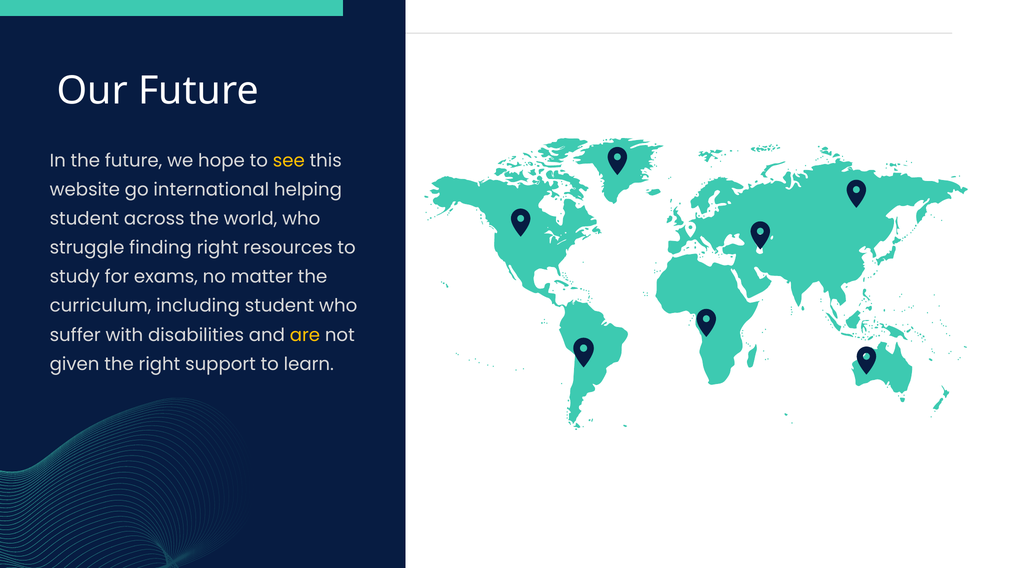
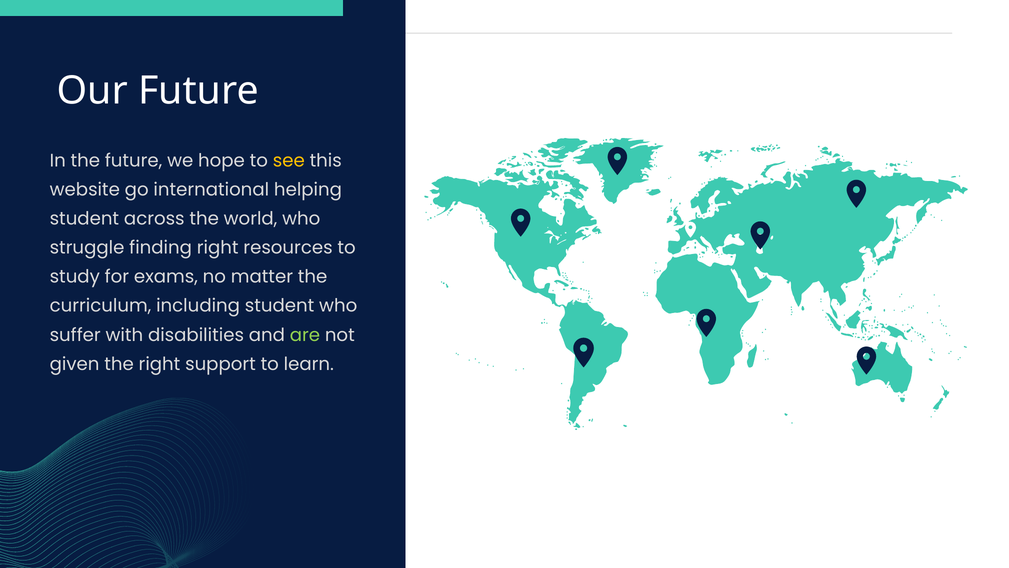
are colour: yellow -> light green
